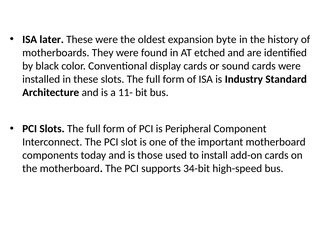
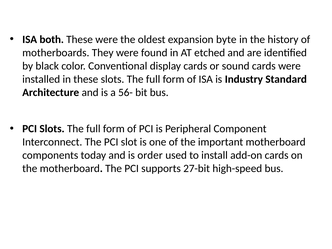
later: later -> both
11-: 11- -> 56-
those: those -> order
34-bit: 34-bit -> 27-bit
